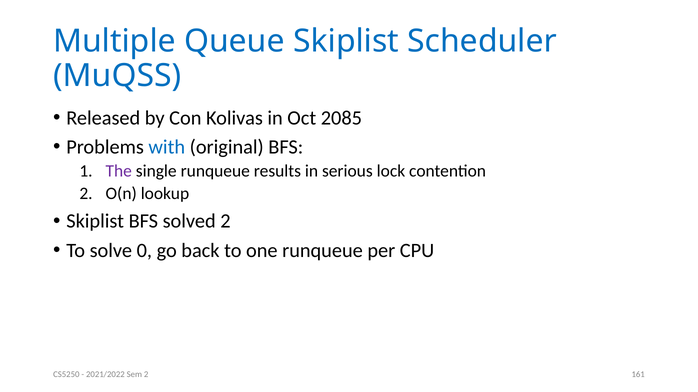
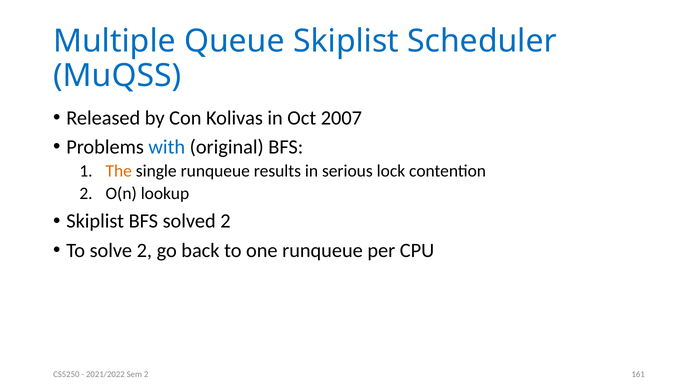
2085: 2085 -> 2007
The colour: purple -> orange
solve 0: 0 -> 2
